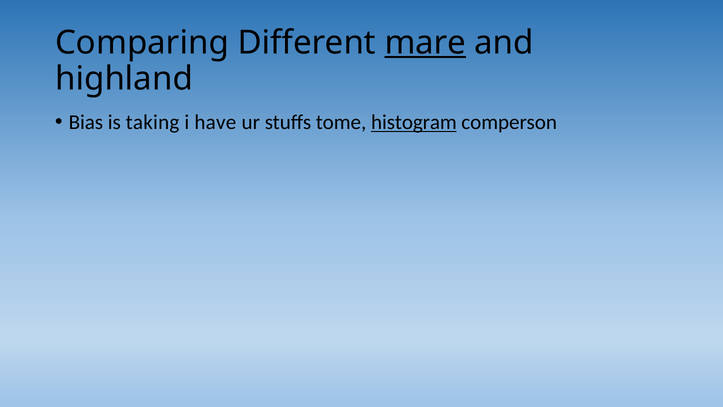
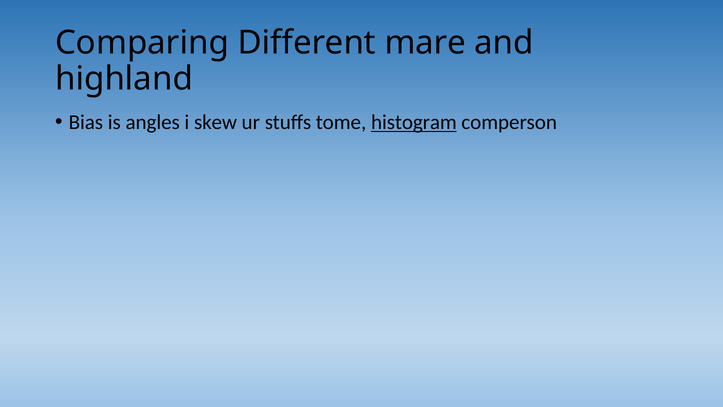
mare underline: present -> none
taking: taking -> angles
have: have -> skew
